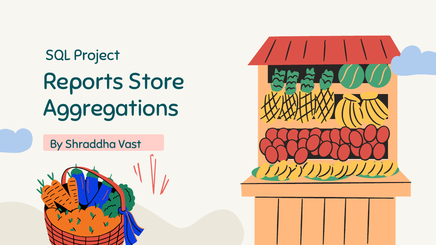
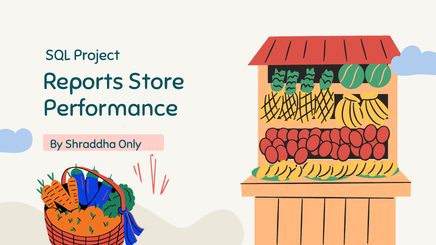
Aggregations: Aggregations -> Performance
Vast: Vast -> Only
